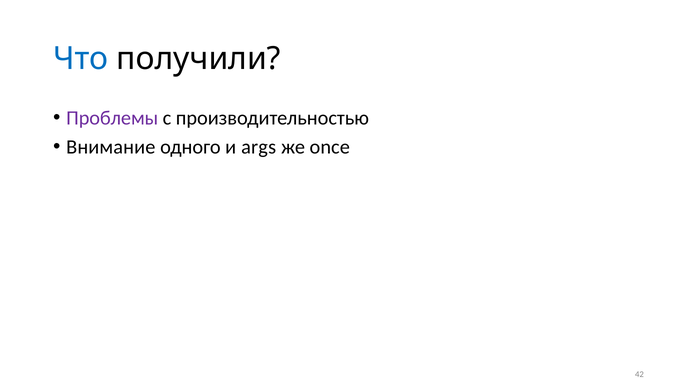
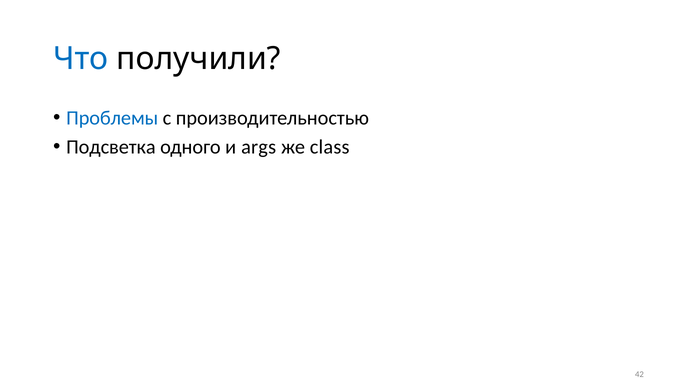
Проблемы colour: purple -> blue
Внимание: Внимание -> Подсветка
once: once -> class
